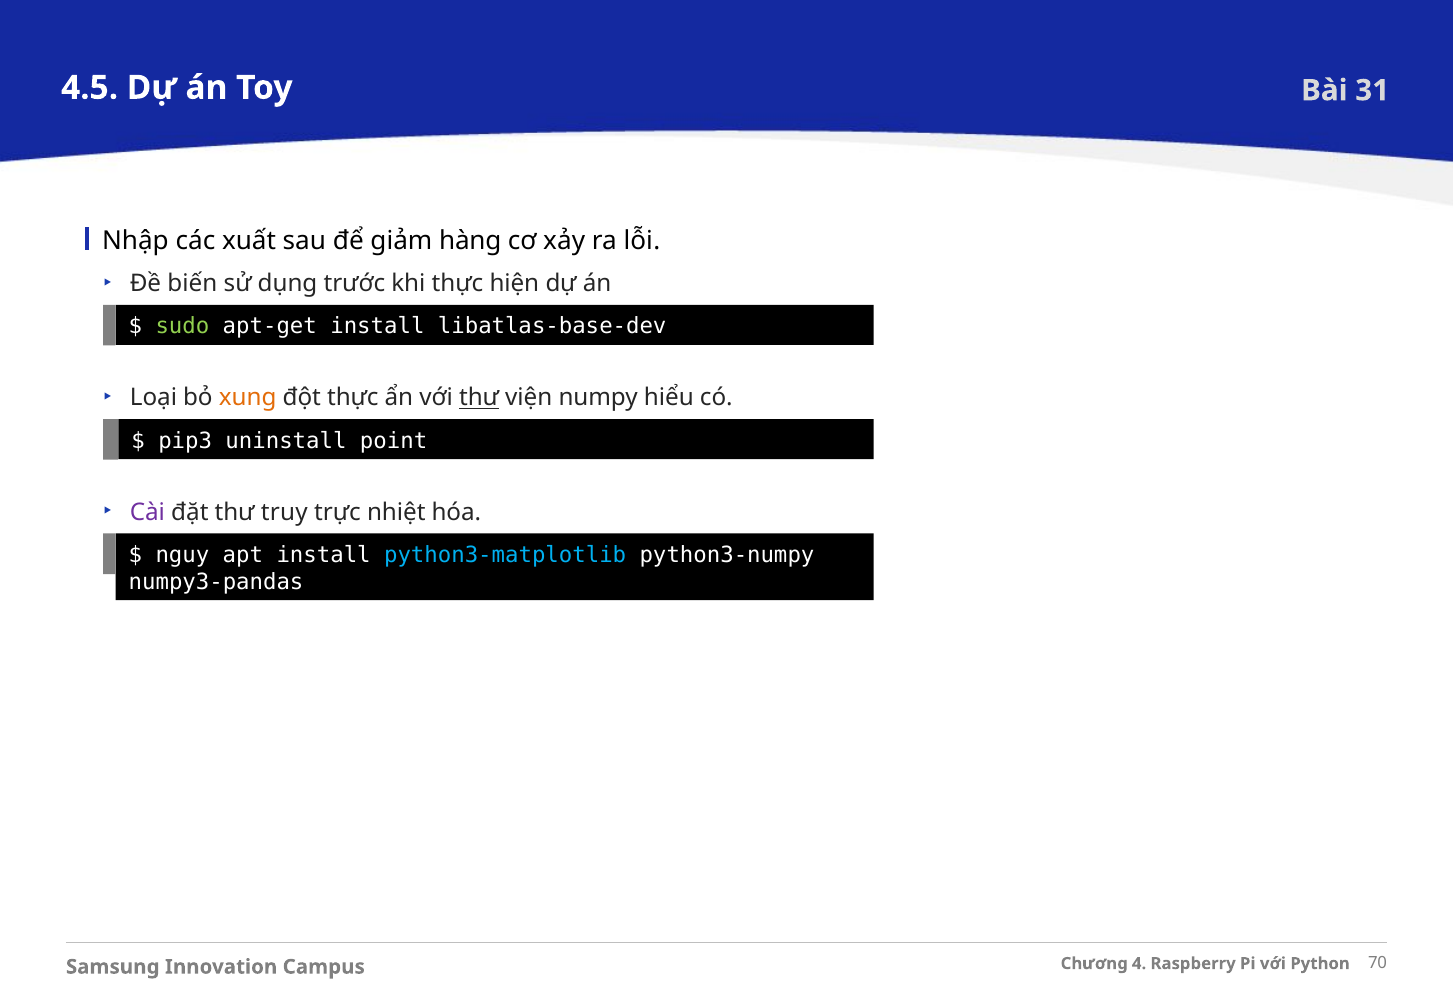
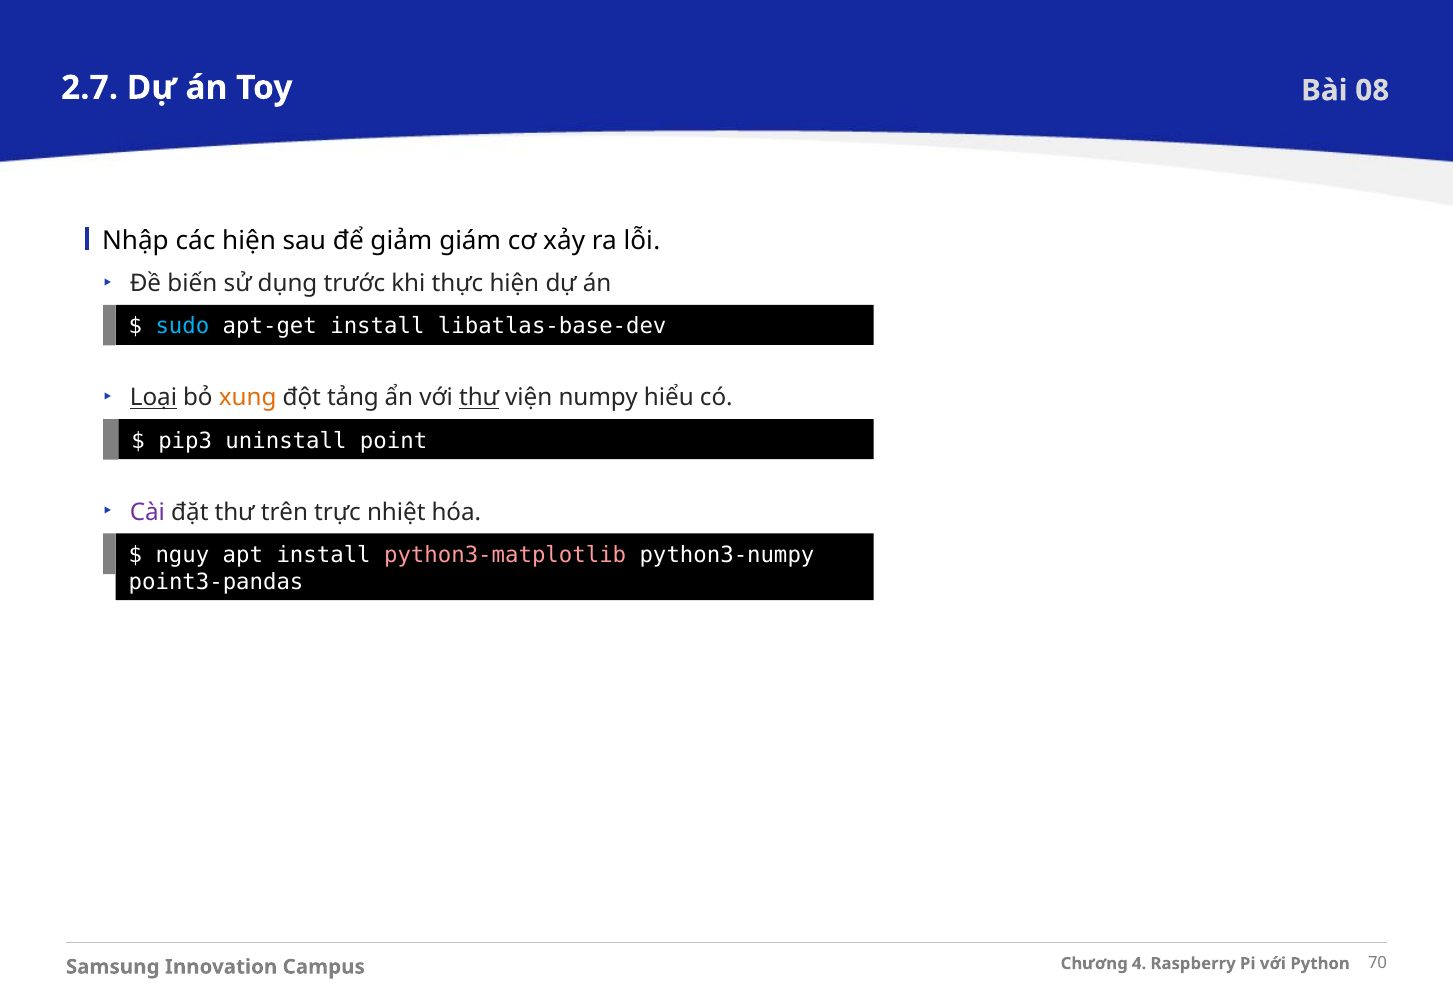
4.5: 4.5 -> 2.7
31: 31 -> 08
các xuất: xuất -> hiện
hàng: hàng -> giám
sudo colour: light green -> light blue
Loại underline: none -> present
đột thực: thực -> tảng
truy: truy -> trên
python3-matplotlib colour: light blue -> pink
numpy3-pandas: numpy3-pandas -> point3-pandas
